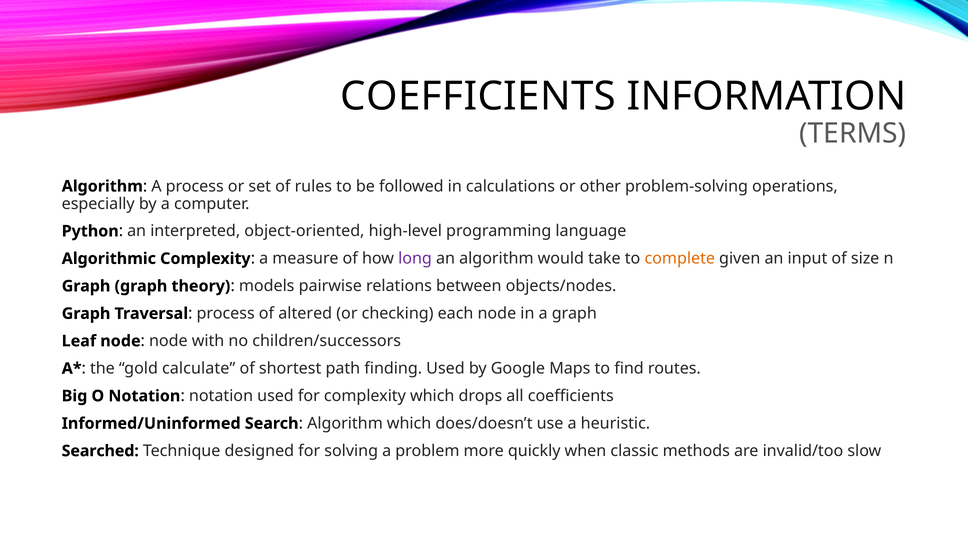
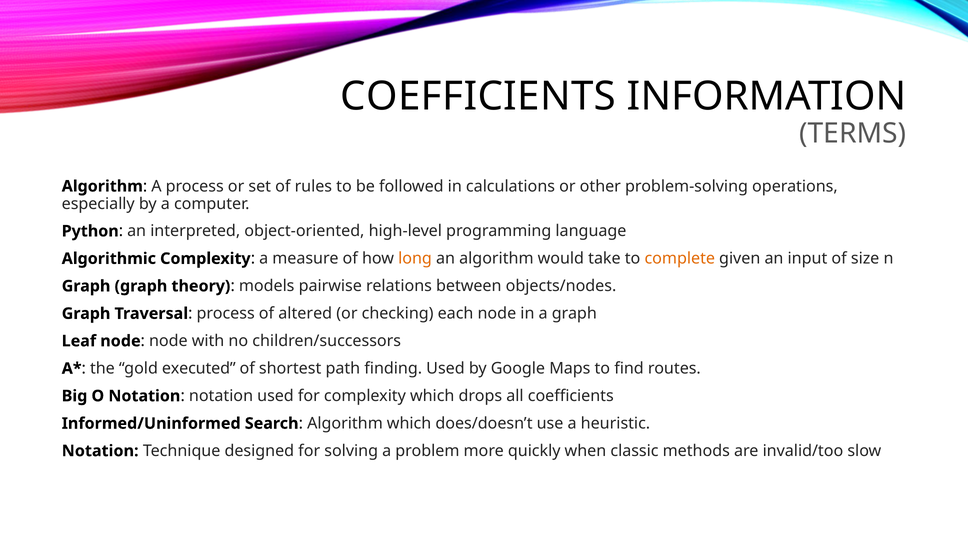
long colour: purple -> orange
calculate: calculate -> executed
Searched at (100, 451): Searched -> Notation
